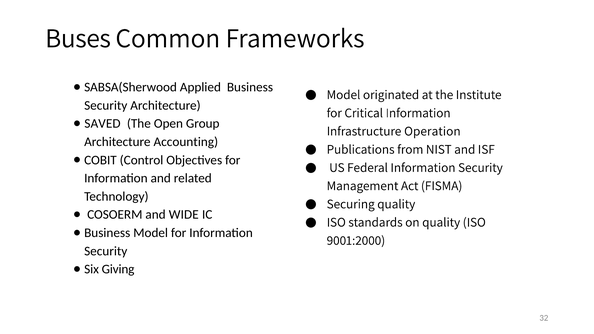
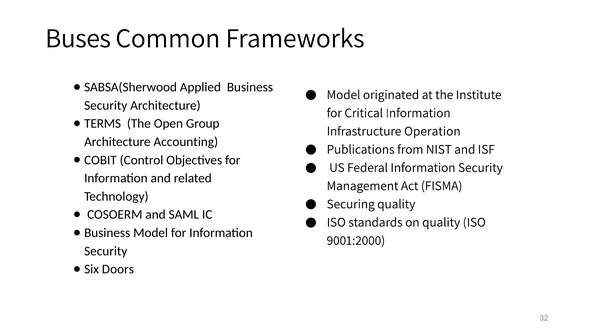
SAVED: SAVED -> TERMS
WIDE: WIDE -> SAML
Giving: Giving -> Doors
